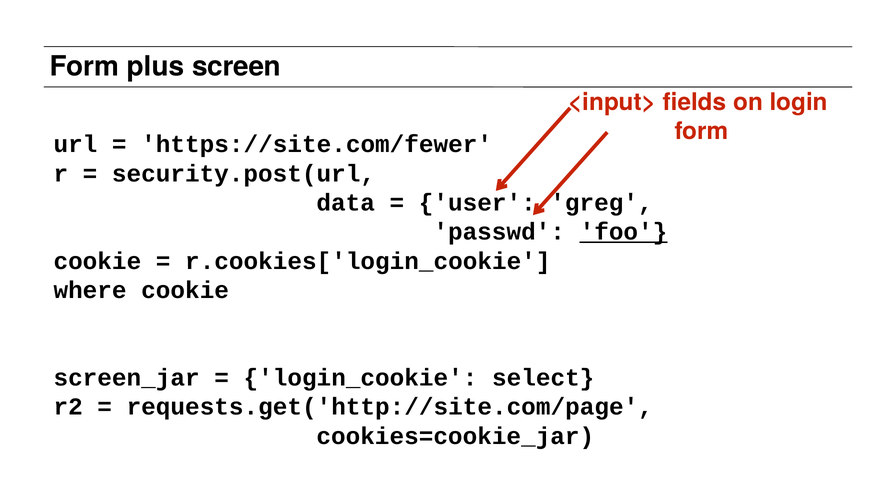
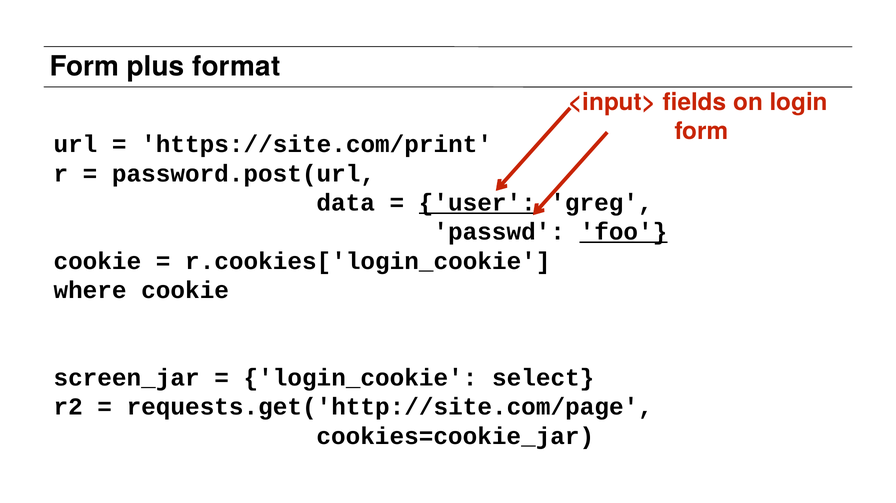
screen: screen -> format
https://site.com/fewer: https://site.com/fewer -> https://site.com/print
security.post(url: security.post(url -> password.post(url
user underline: none -> present
